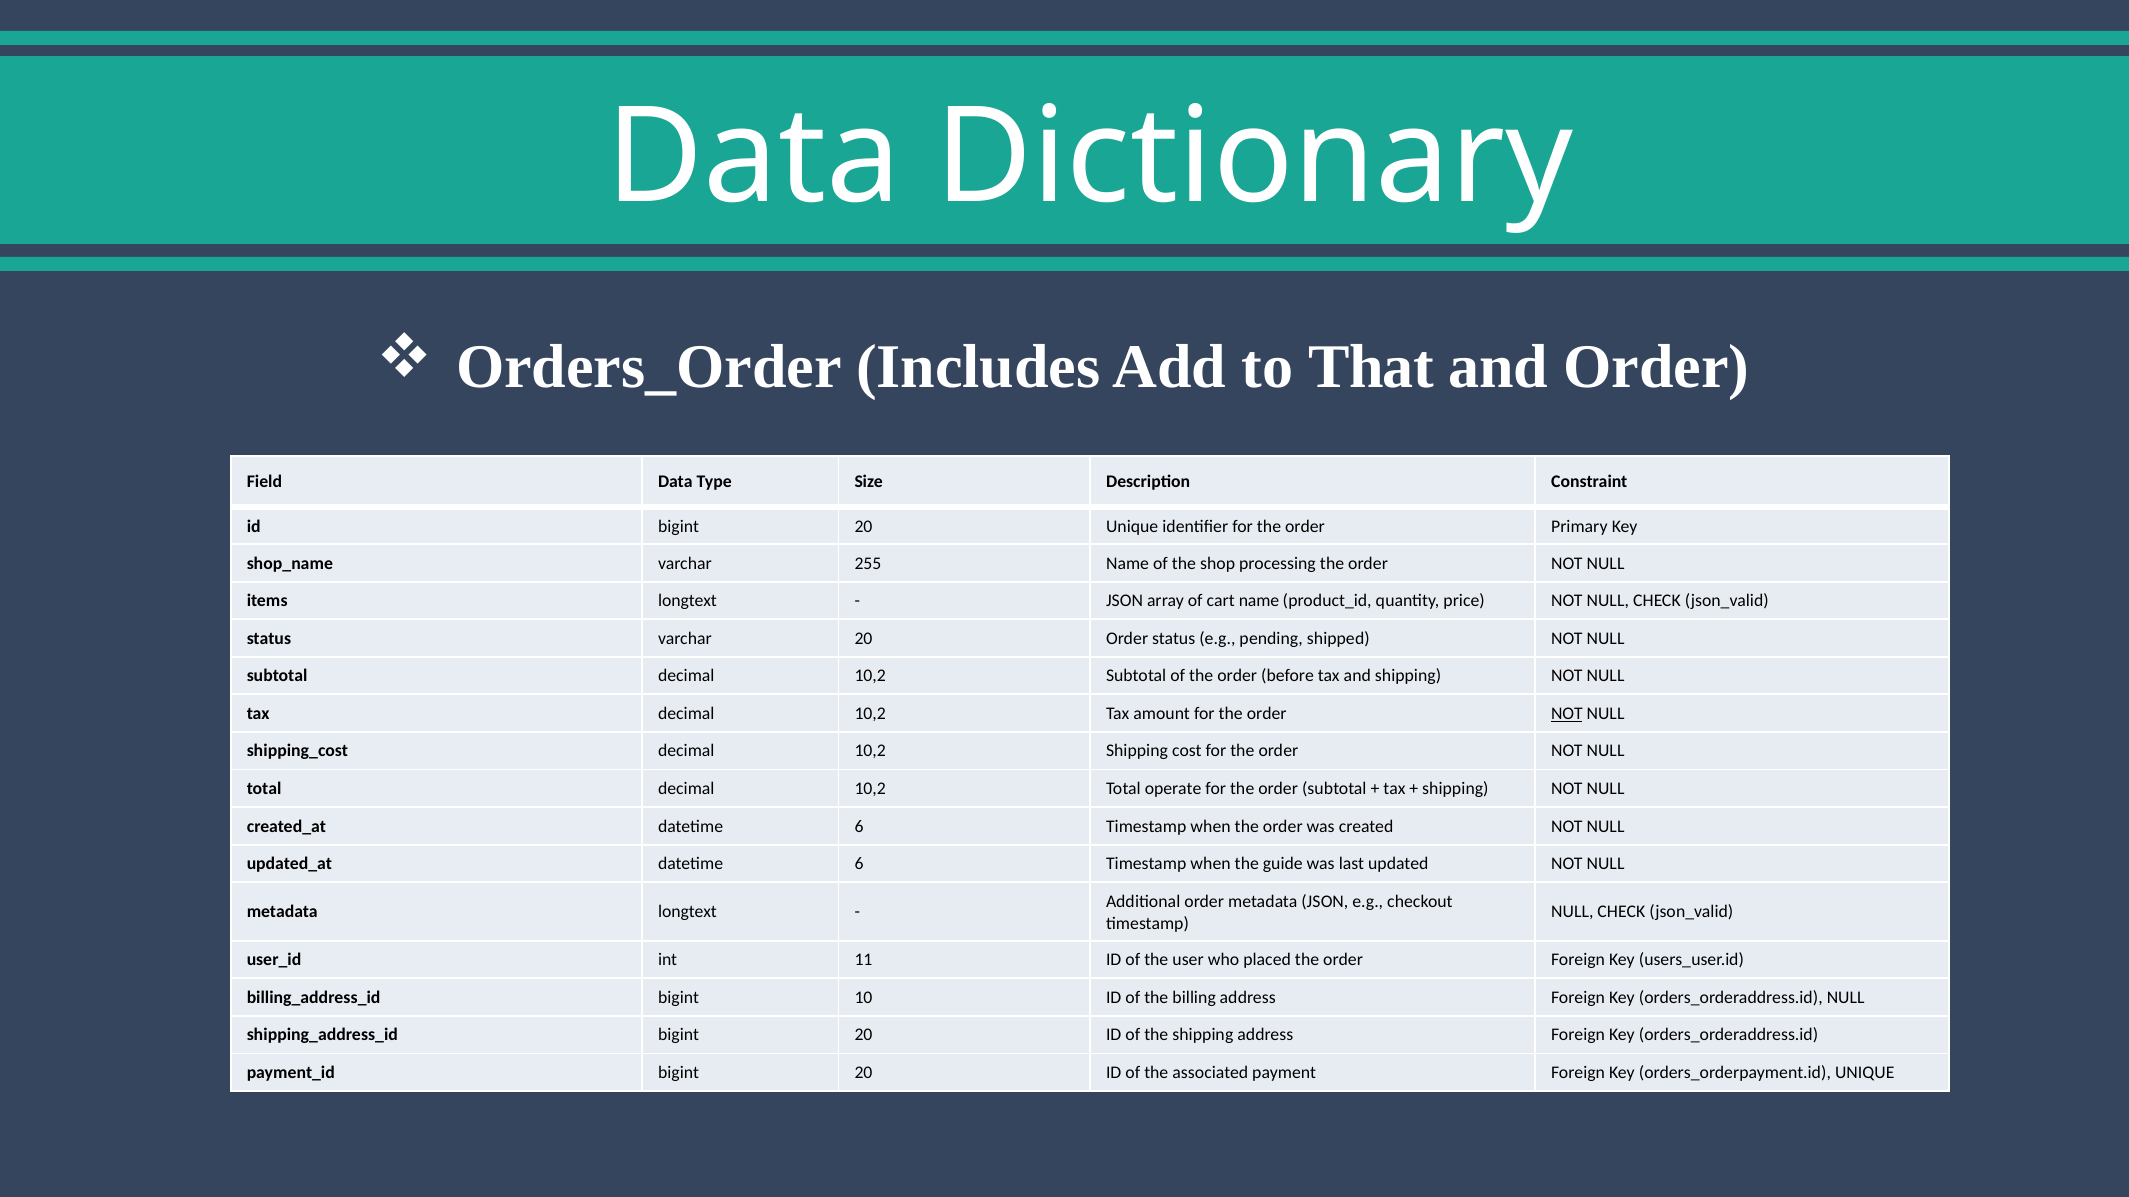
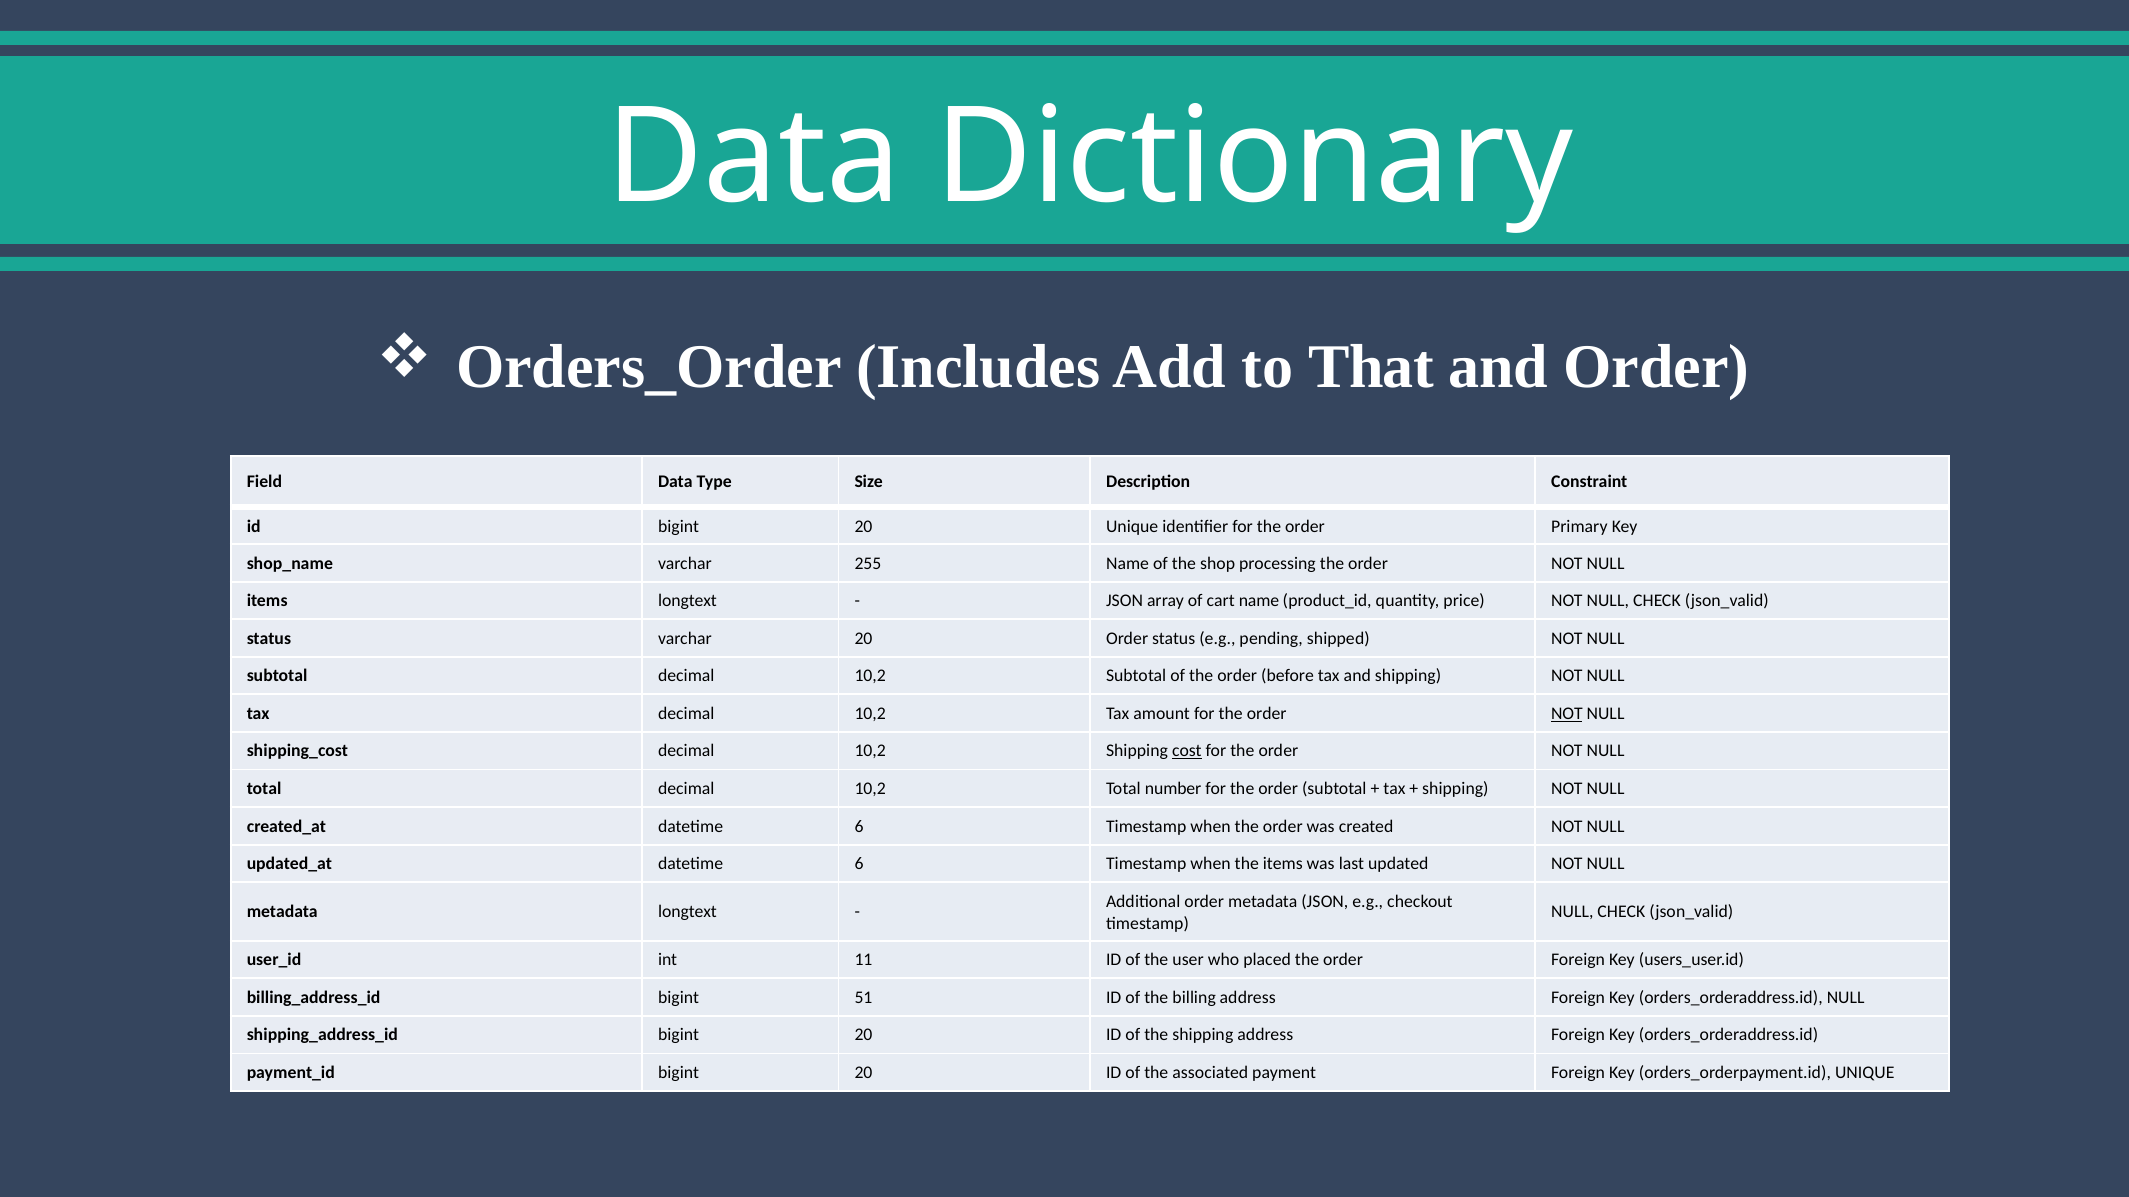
cost underline: none -> present
operate: operate -> number
the guide: guide -> items
10: 10 -> 51
